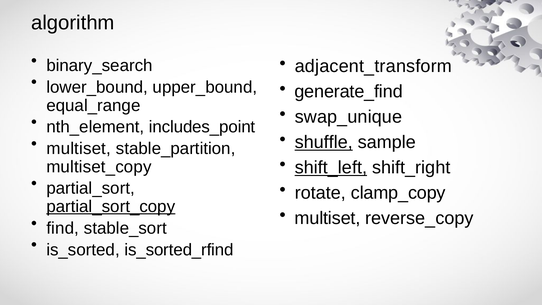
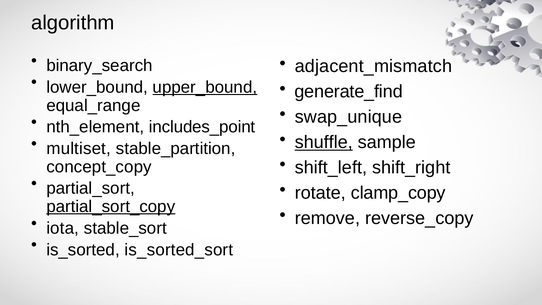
adjacent_transform: adjacent_transform -> adjacent_mismatch
upper_bound underline: none -> present
shift_left underline: present -> none
multiset_copy: multiset_copy -> concept_copy
multiset at (327, 218): multiset -> remove
find: find -> iota
is_sorted_rfind: is_sorted_rfind -> is_sorted_sort
